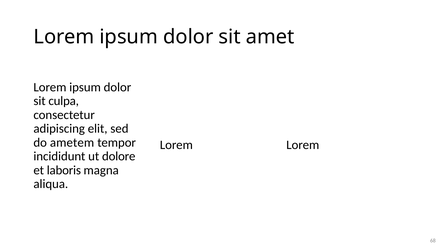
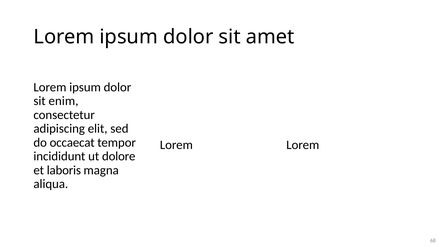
culpa: culpa -> enim
ametem: ametem -> occaecat
